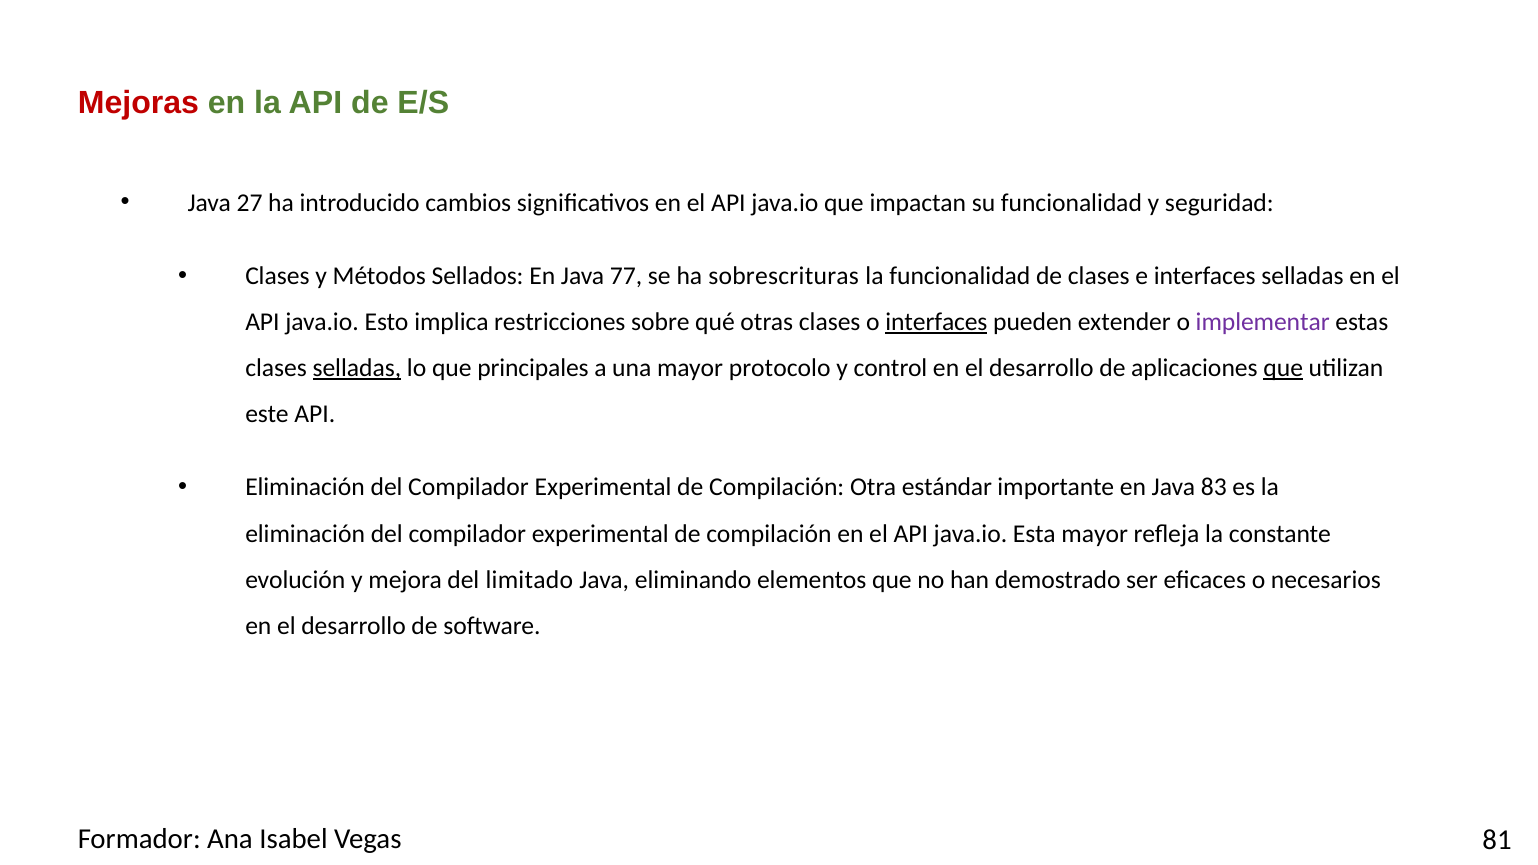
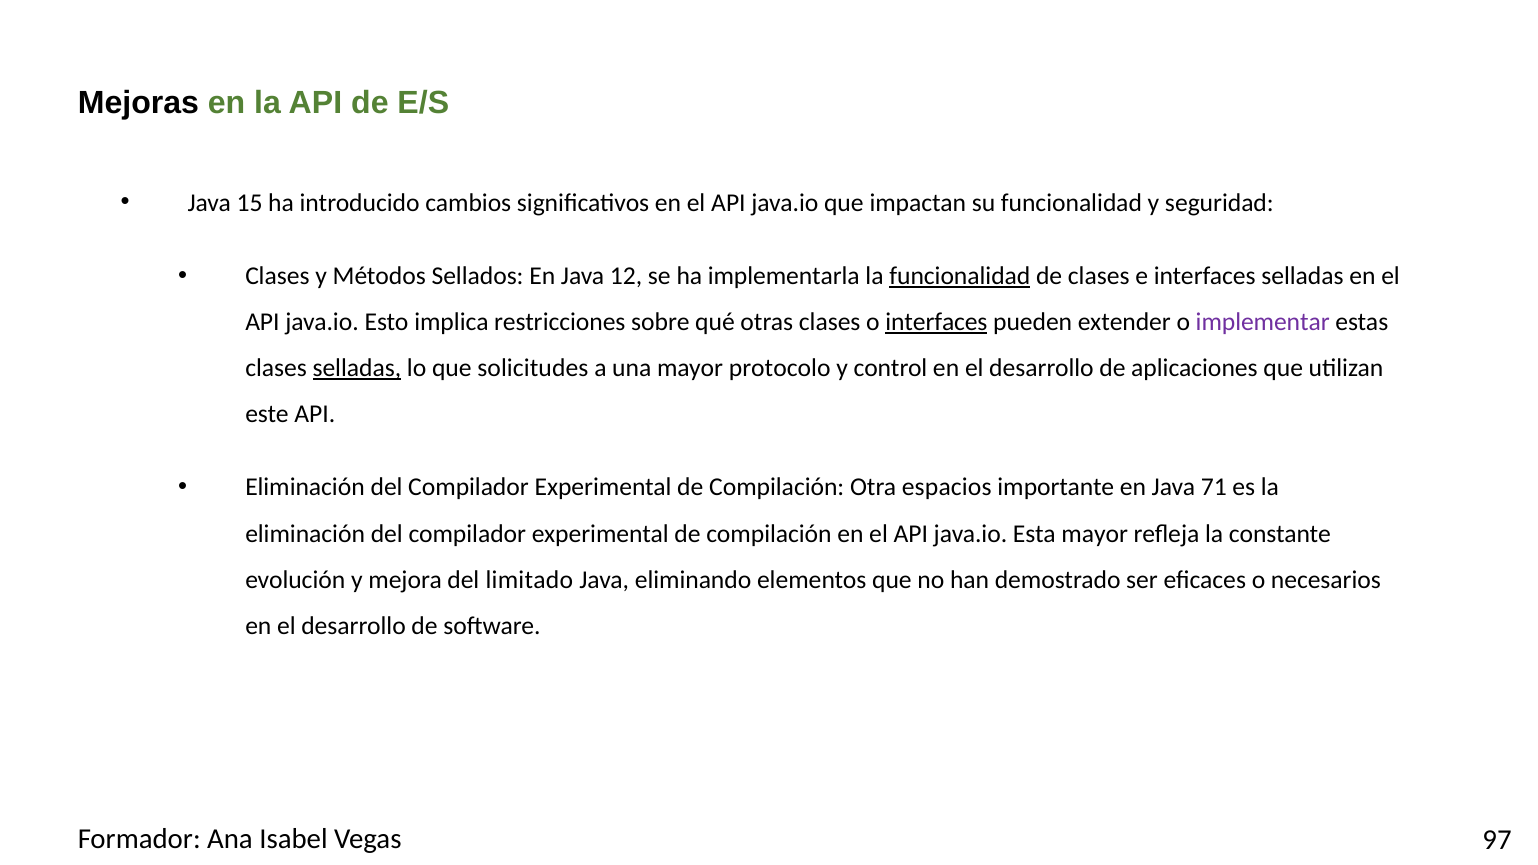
Mejoras colour: red -> black
27: 27 -> 15
77: 77 -> 12
sobrescrituras: sobrescrituras -> implementarla
funcionalidad at (960, 276) underline: none -> present
principales: principales -> solicitudes
que at (1283, 368) underline: present -> none
estándar: estándar -> espacios
83: 83 -> 71
81: 81 -> 97
